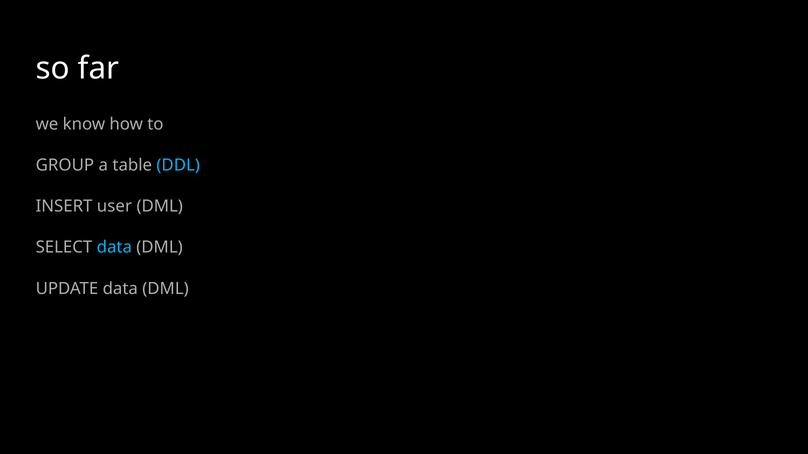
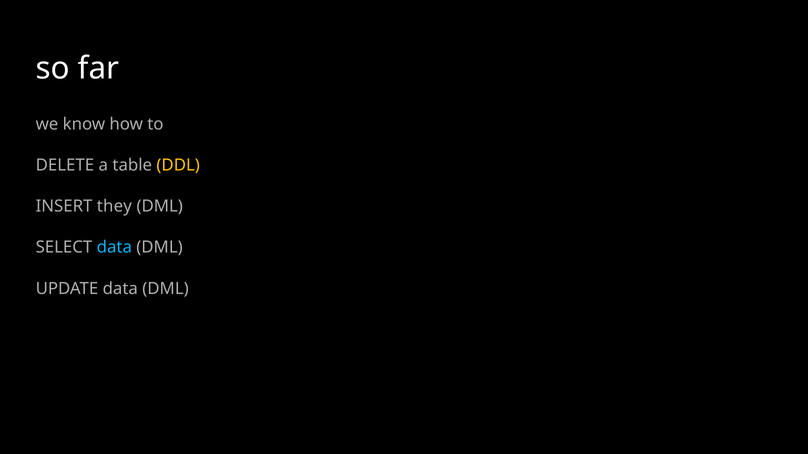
GROUP: GROUP -> DELETE
DDL colour: light blue -> yellow
user: user -> they
